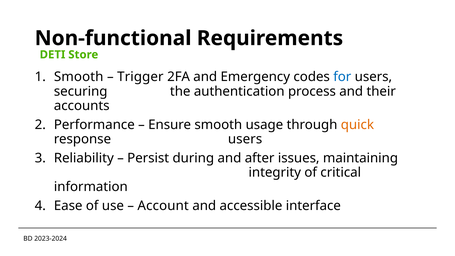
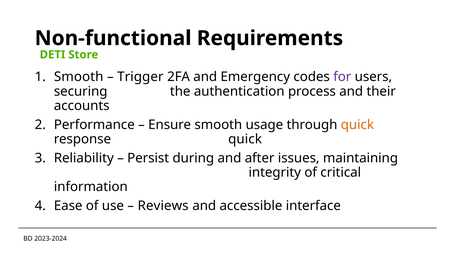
for colour: blue -> purple
response users: users -> quick
Account: Account -> Reviews
